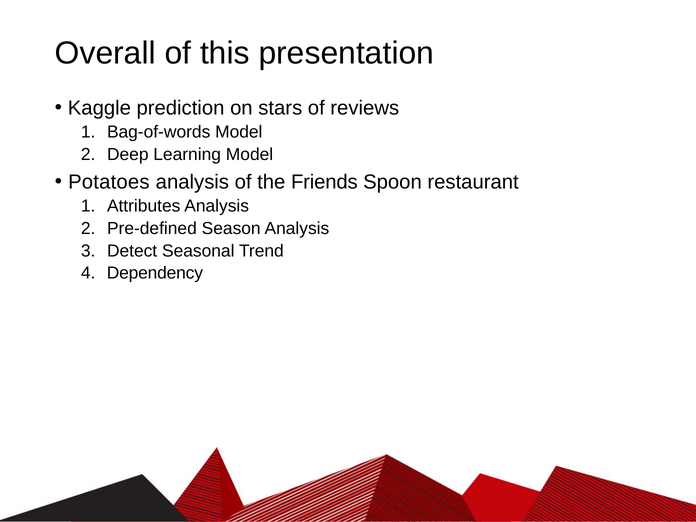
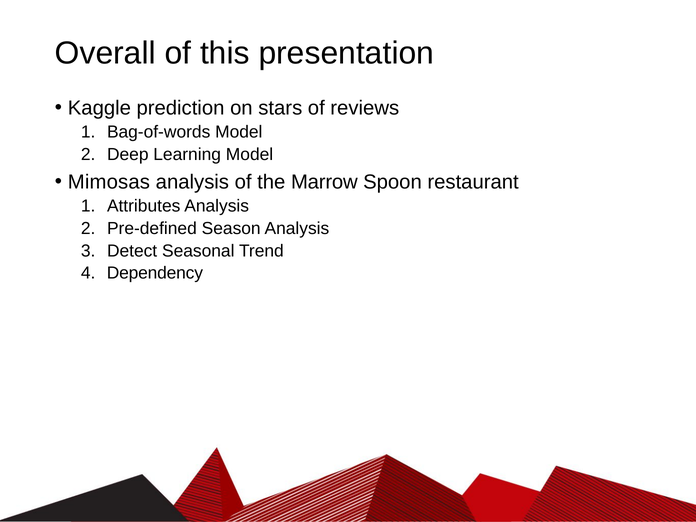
Potatoes: Potatoes -> Mimosas
Friends: Friends -> Marrow
